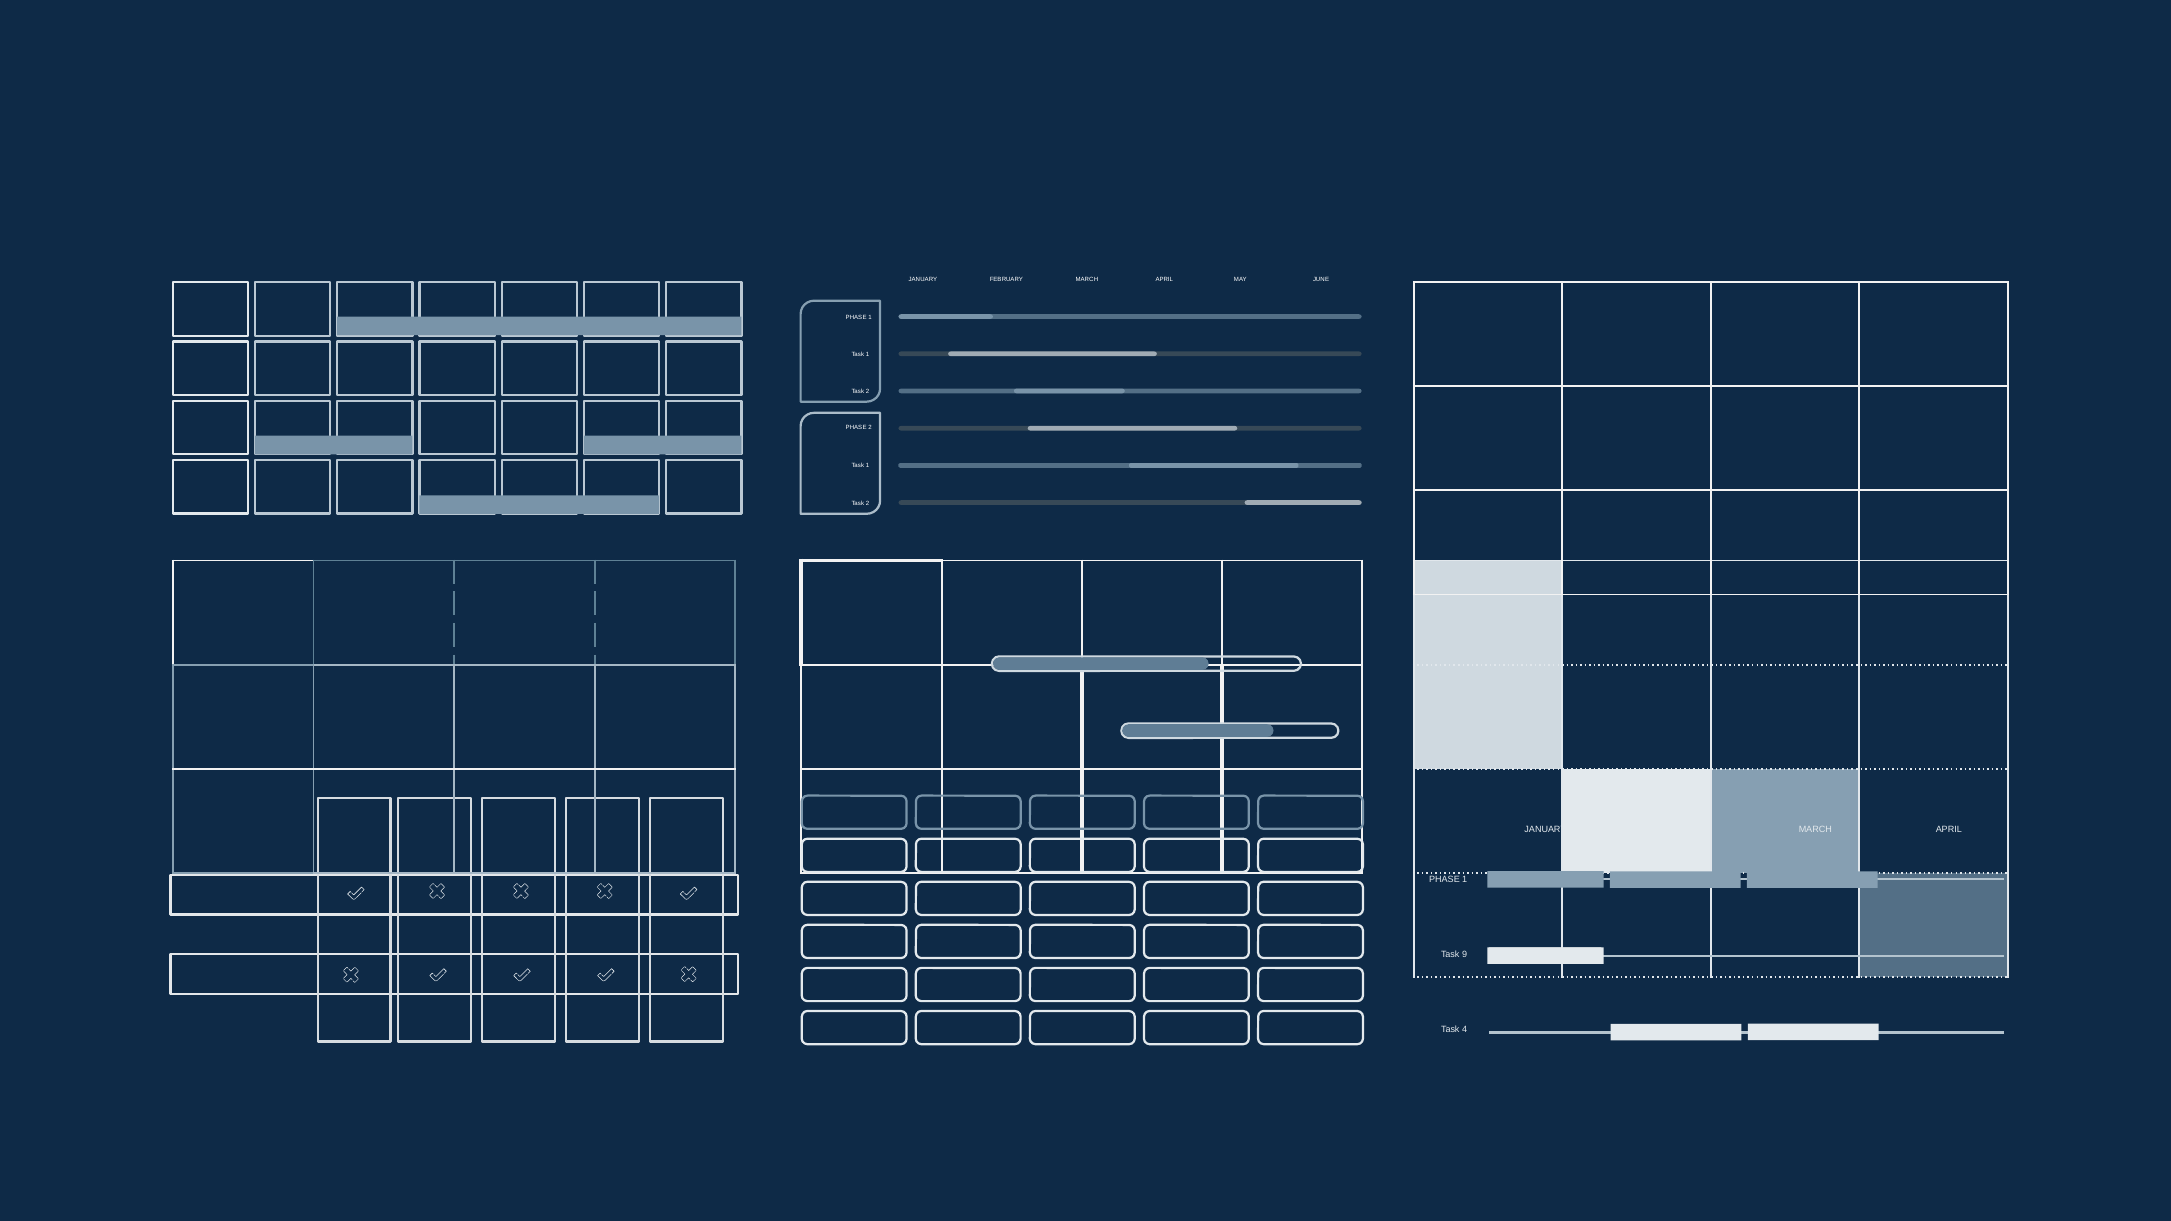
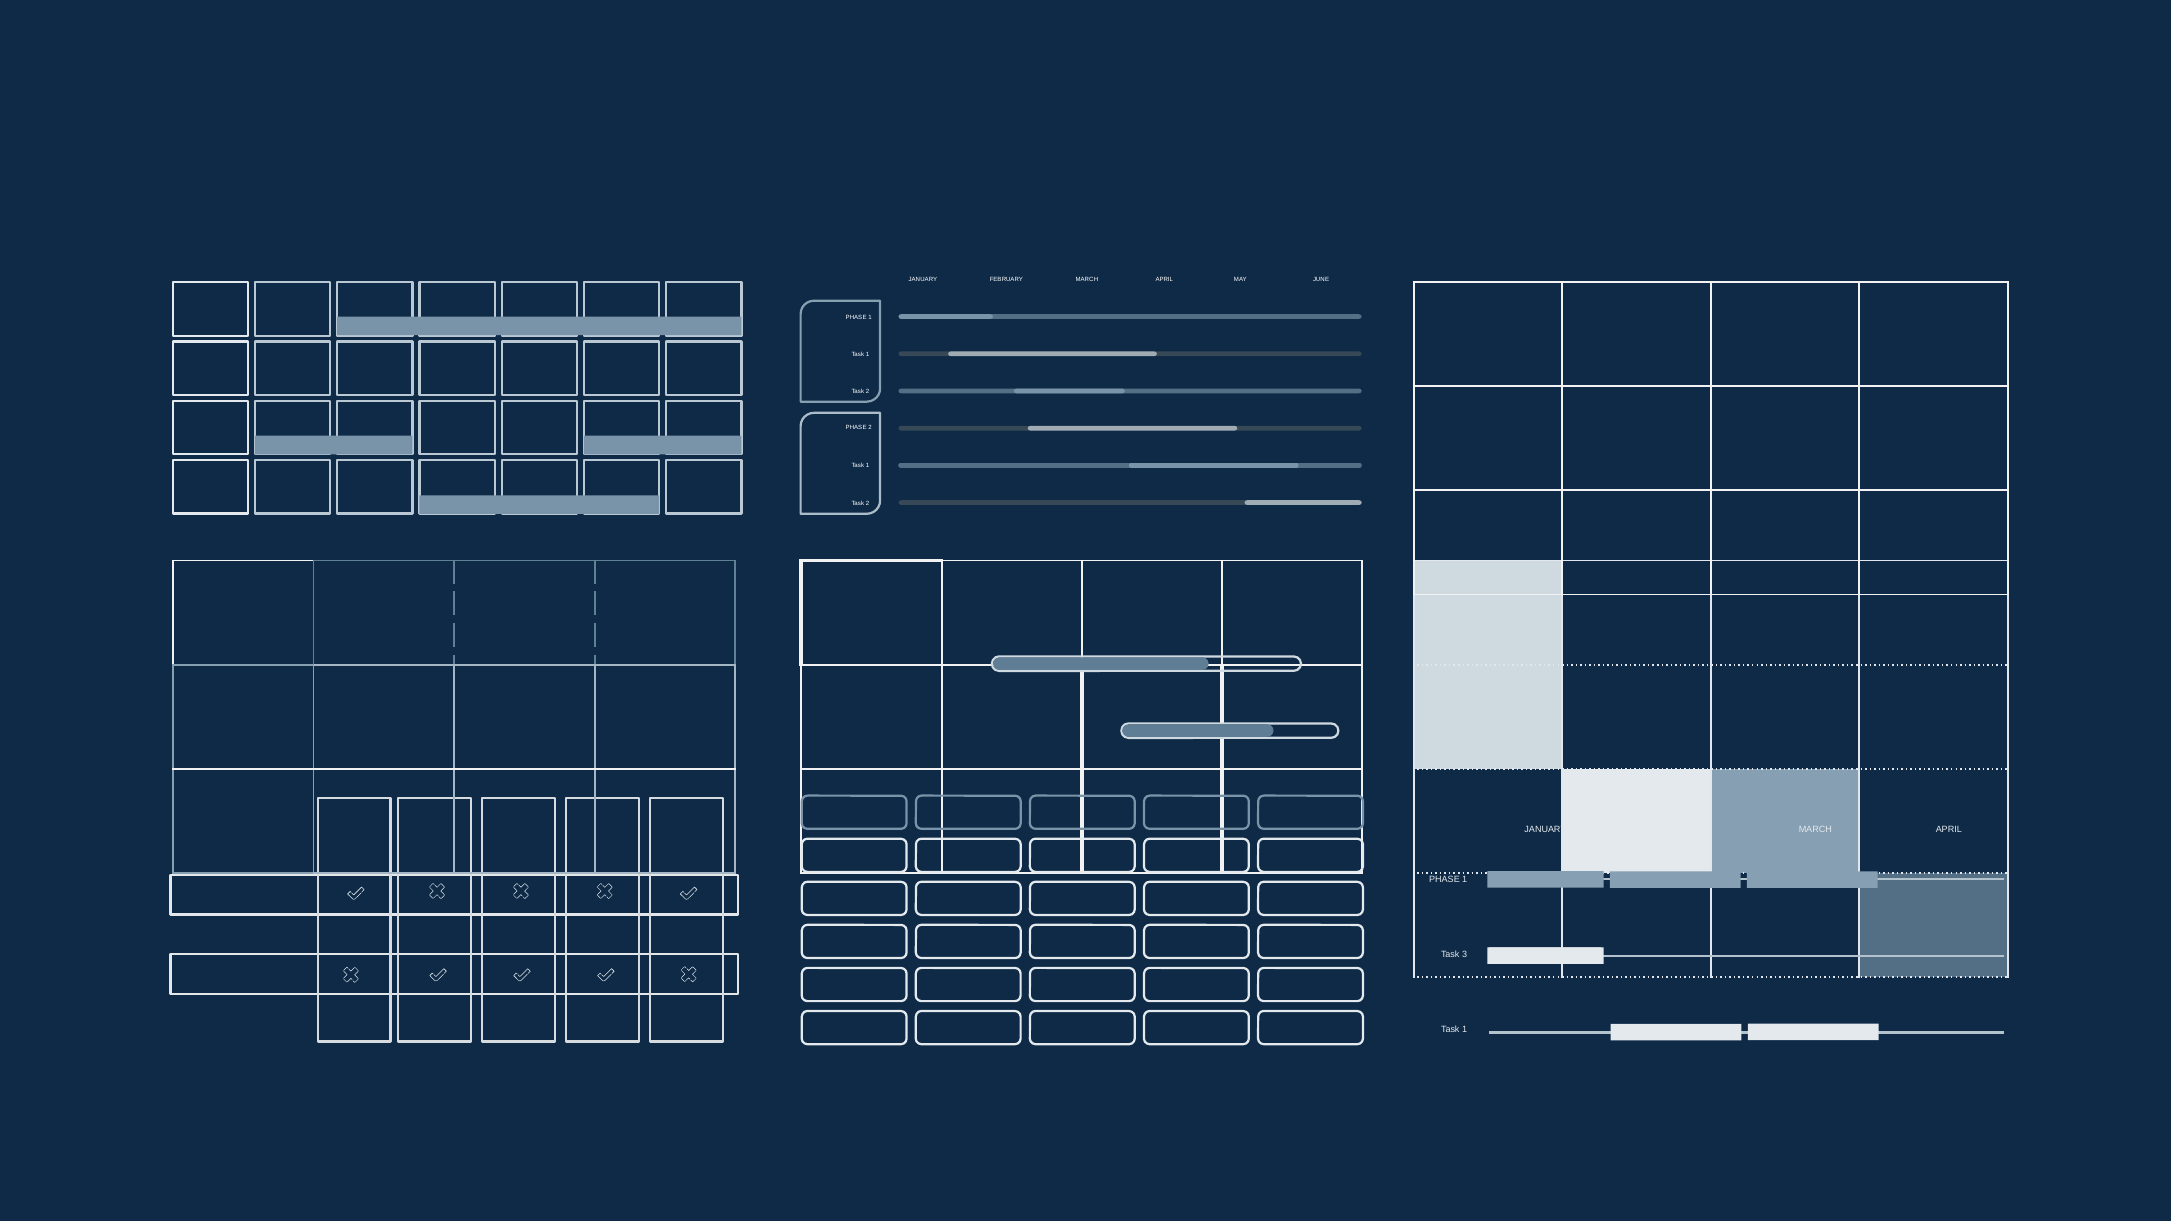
9: 9 -> 3
4 at (1465, 1030): 4 -> 1
